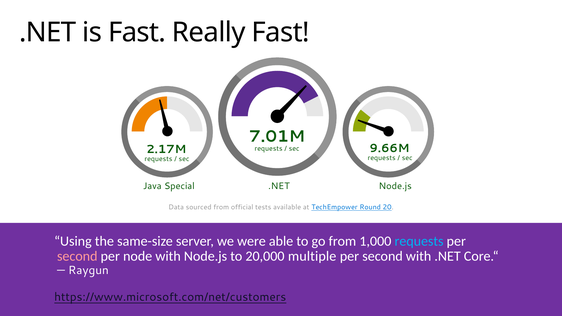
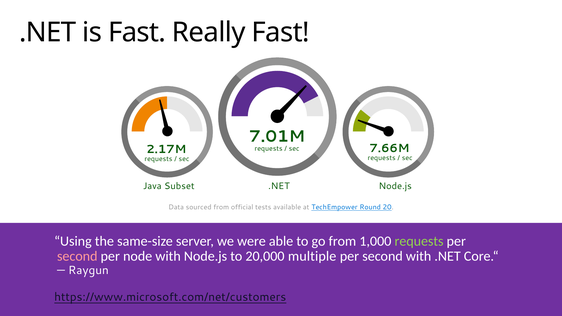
9.66M: 9.66M -> 7.66M
Special: Special -> Subset
requests at (419, 241) colour: light blue -> light green
